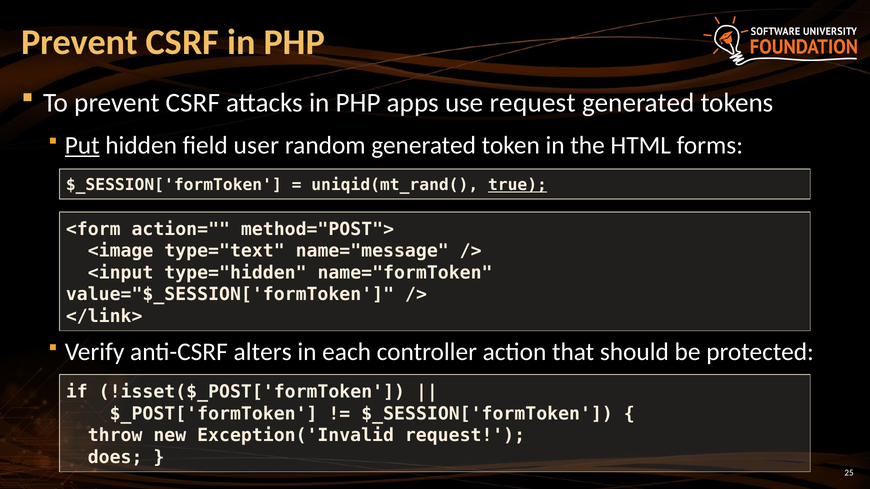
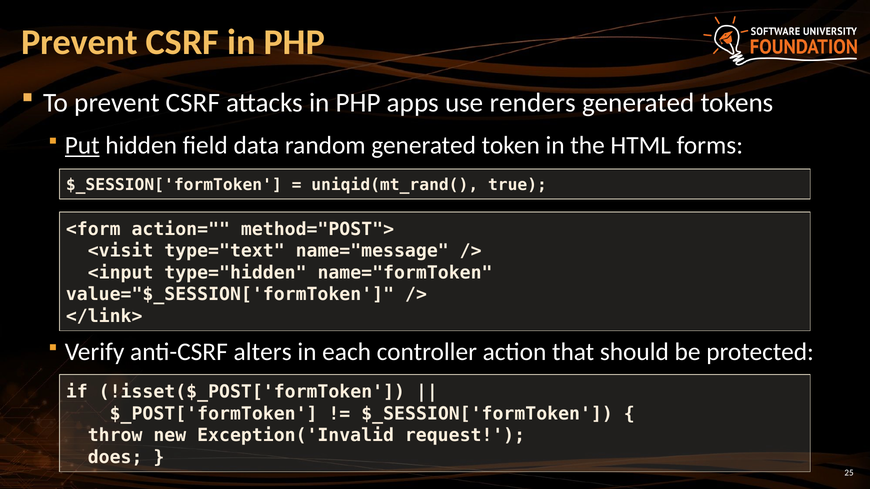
use request: request -> renders
user: user -> data
true underline: present -> none
<image: <image -> <visit
